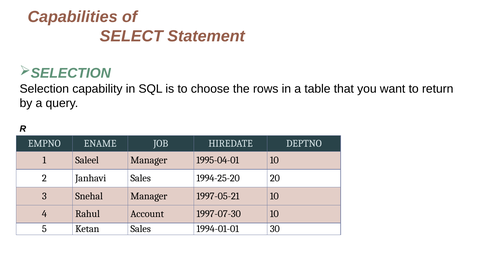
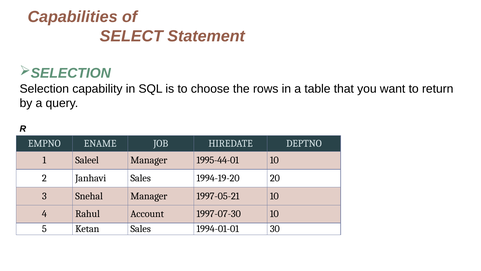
1995-04-01: 1995-04-01 -> 1995-44-01
1994-25-20: 1994-25-20 -> 1994-19-20
